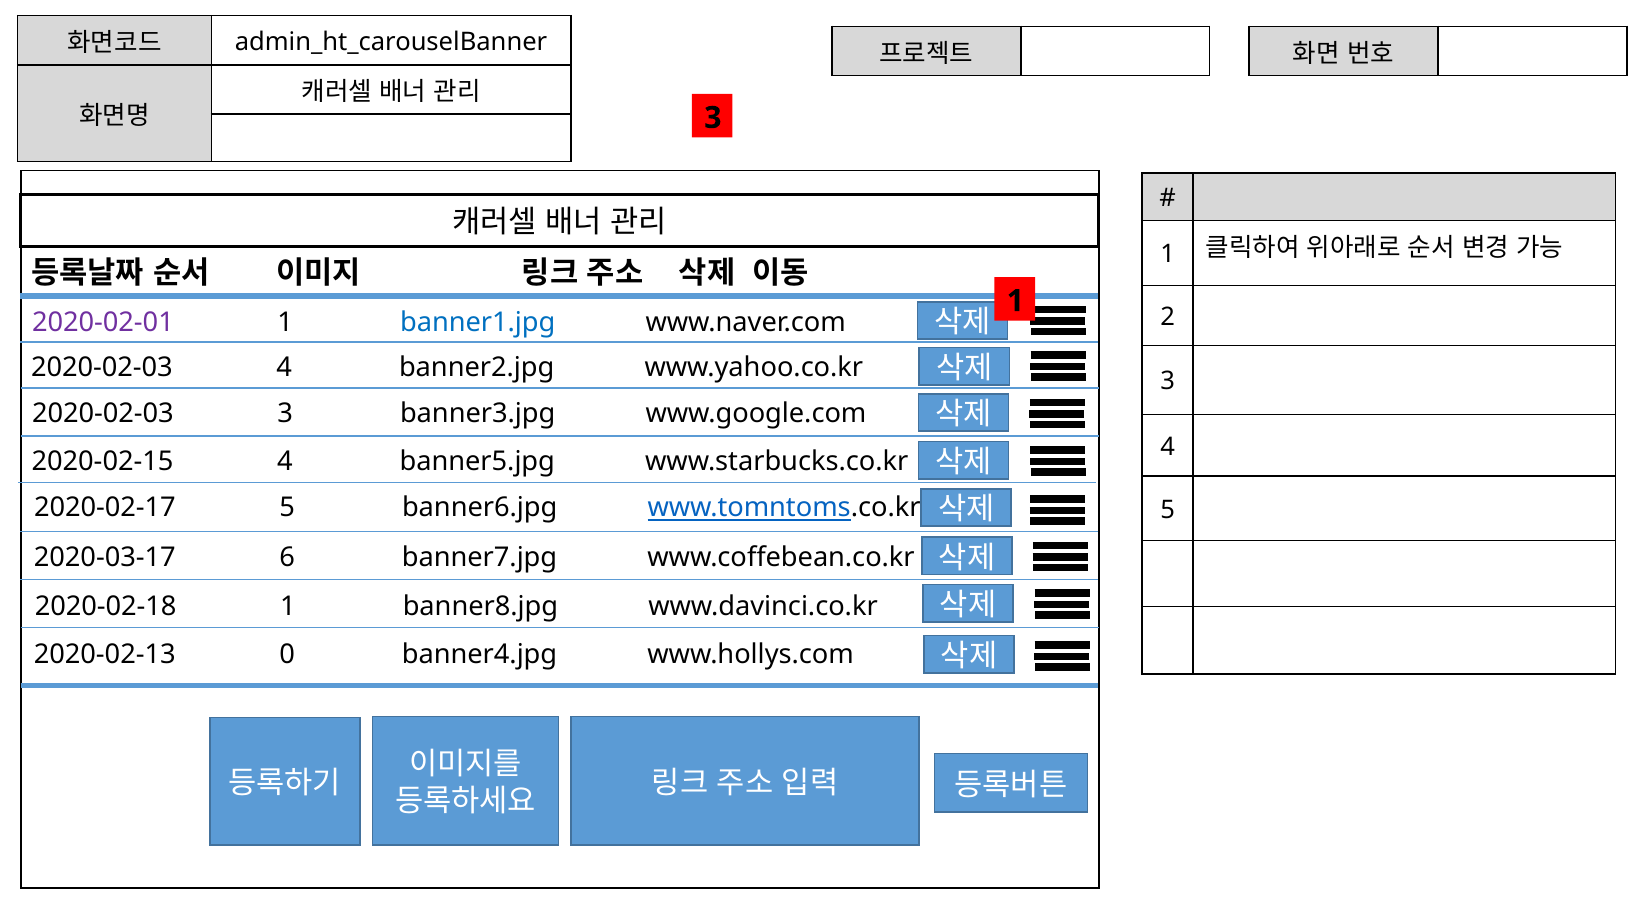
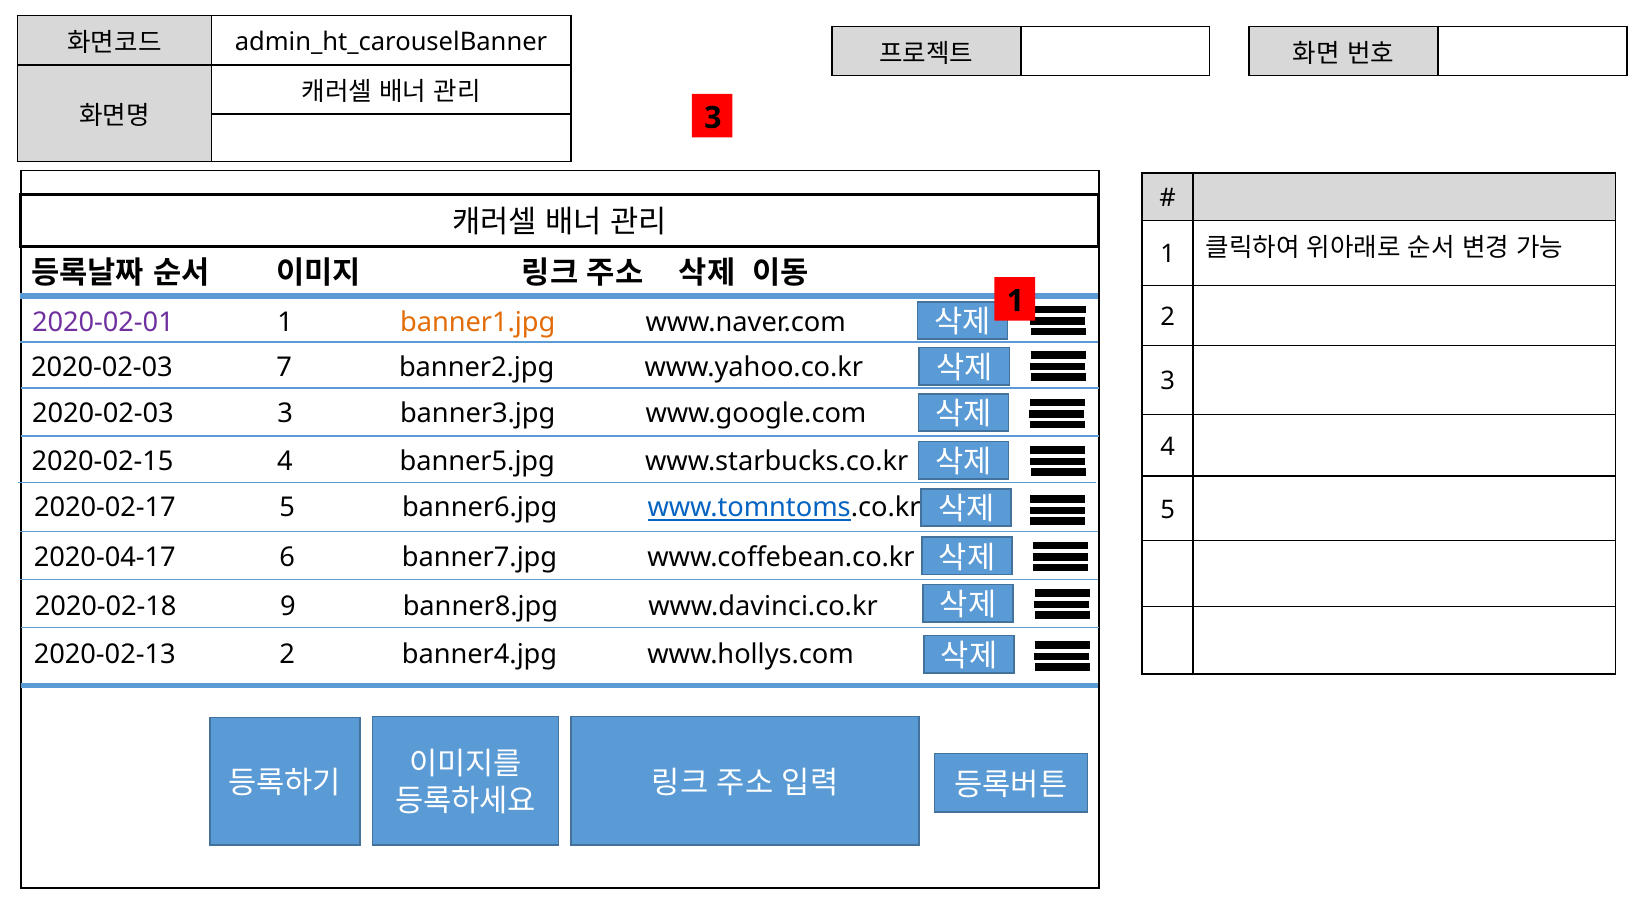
banner1.jpg colour: blue -> orange
2020-02-03 4: 4 -> 7
2020-03-17: 2020-03-17 -> 2020-04-17
2020-02-18 1: 1 -> 9
2020-02-13 0: 0 -> 2
